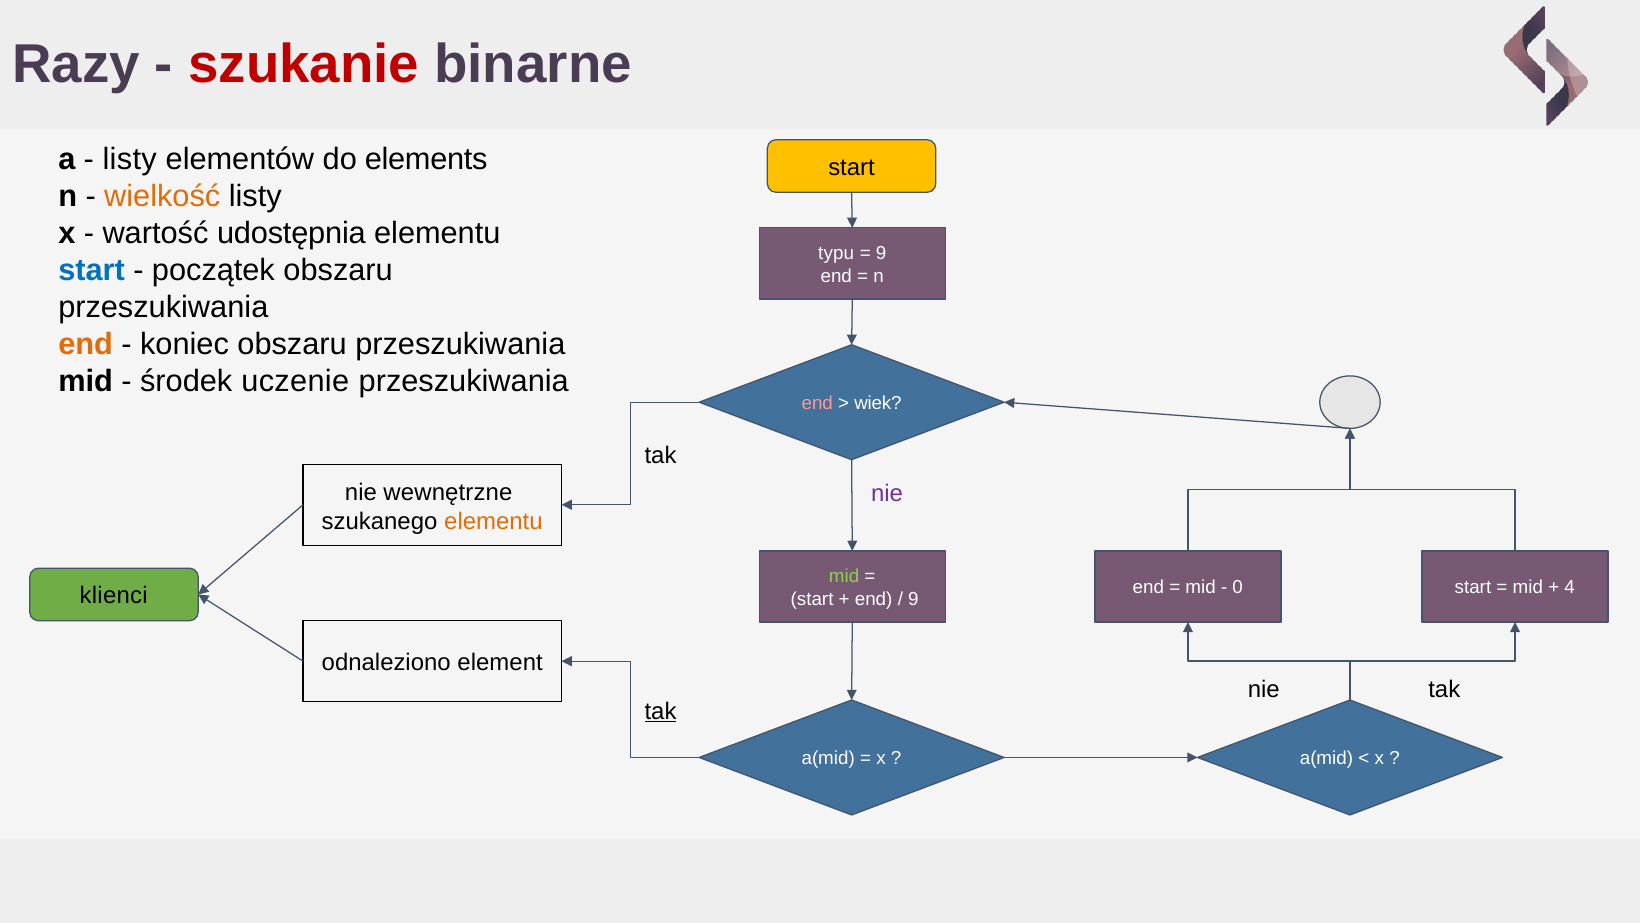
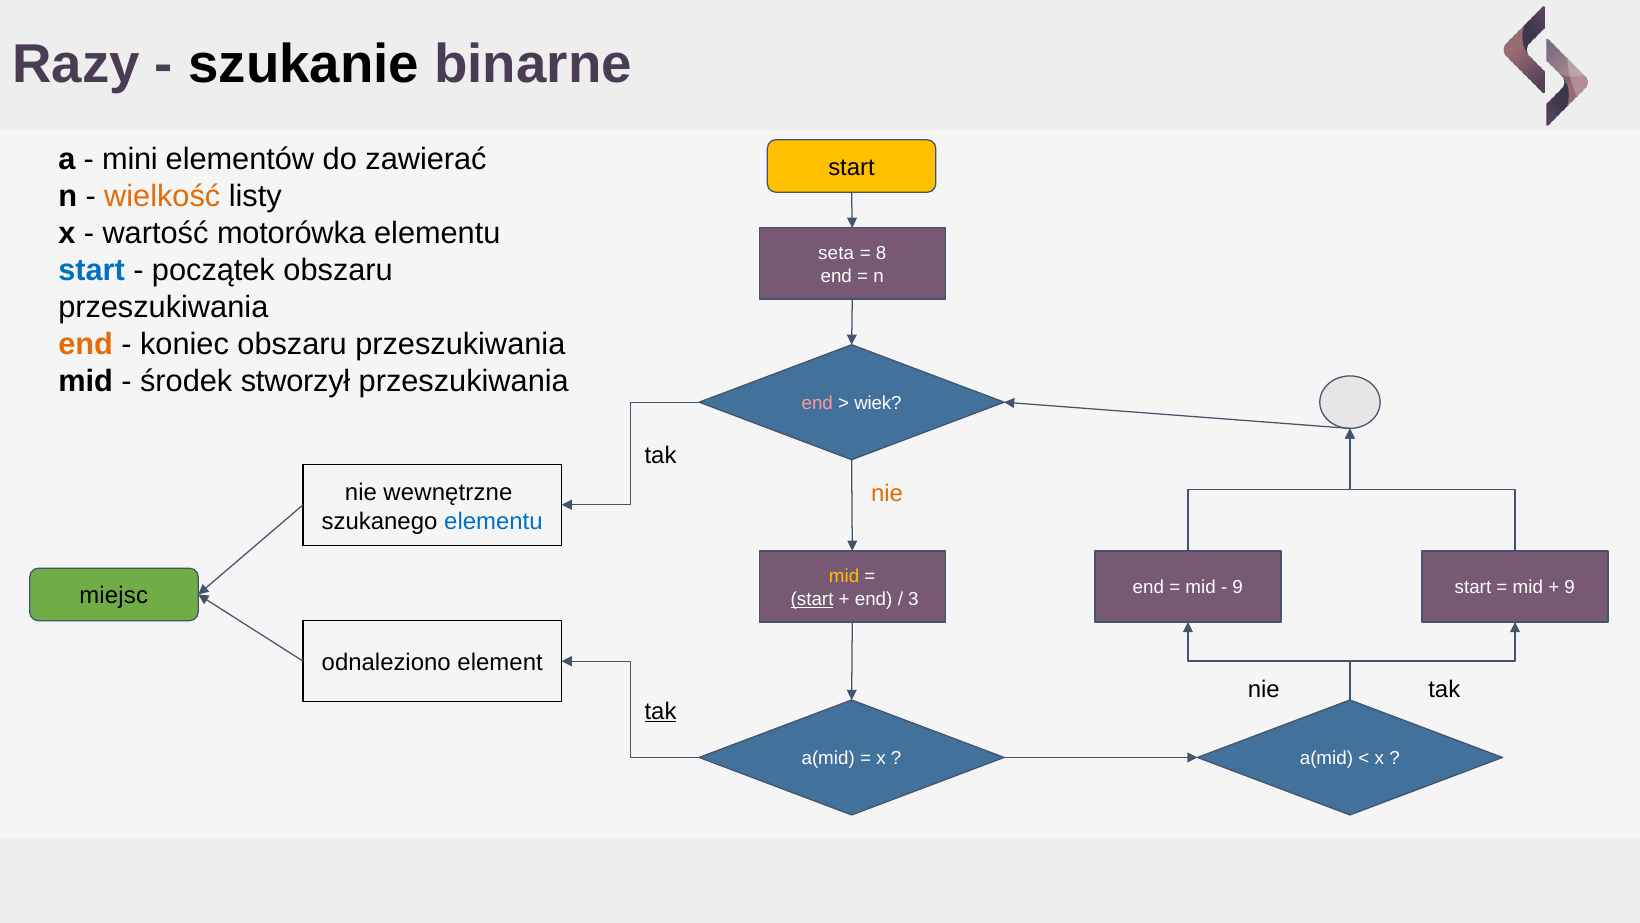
szukanie colour: red -> black
listy at (130, 159): listy -> mini
elements: elements -> zawierać
udostępnia: udostępnia -> motorówka
typu: typu -> seta
9 at (881, 253): 9 -> 8
uczenie: uczenie -> stworzył
nie at (887, 494) colour: purple -> orange
elementu at (493, 521) colour: orange -> blue
mid at (844, 576) colour: light green -> yellow
0 at (1238, 587): 0 -> 9
4 at (1570, 587): 4 -> 9
klienci: klienci -> miejsc
start at (812, 599) underline: none -> present
9 at (913, 599): 9 -> 3
